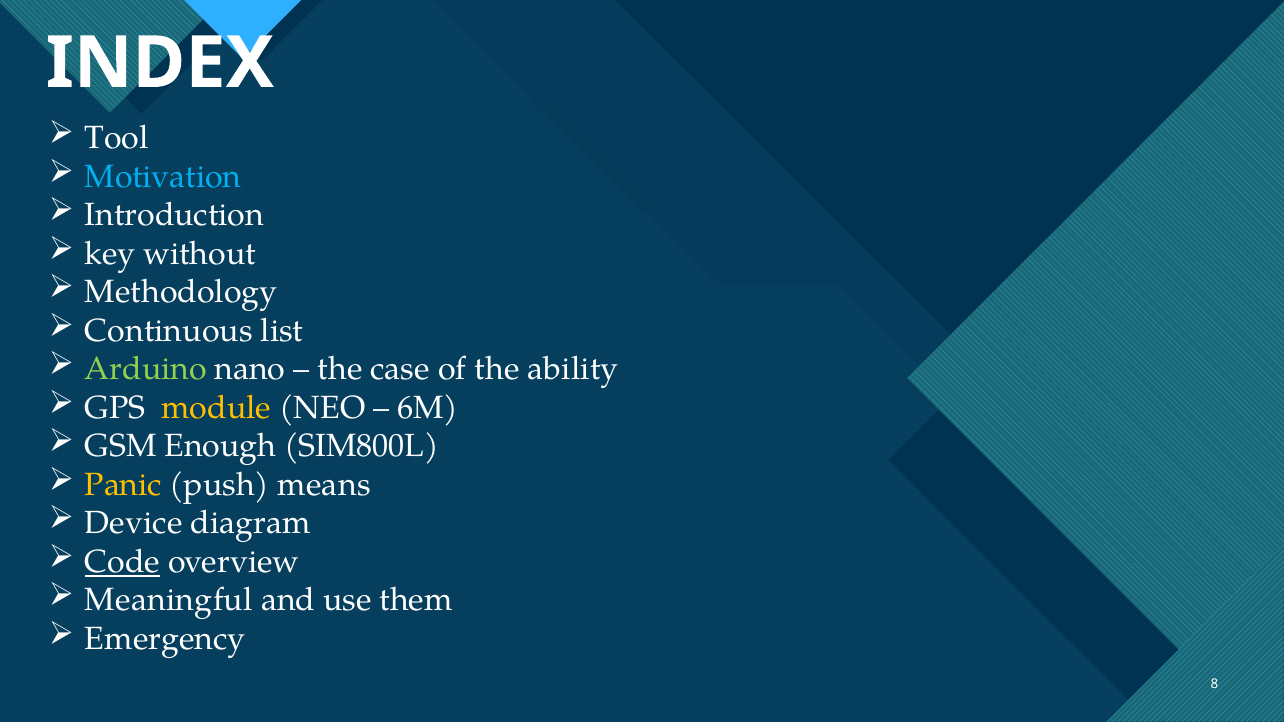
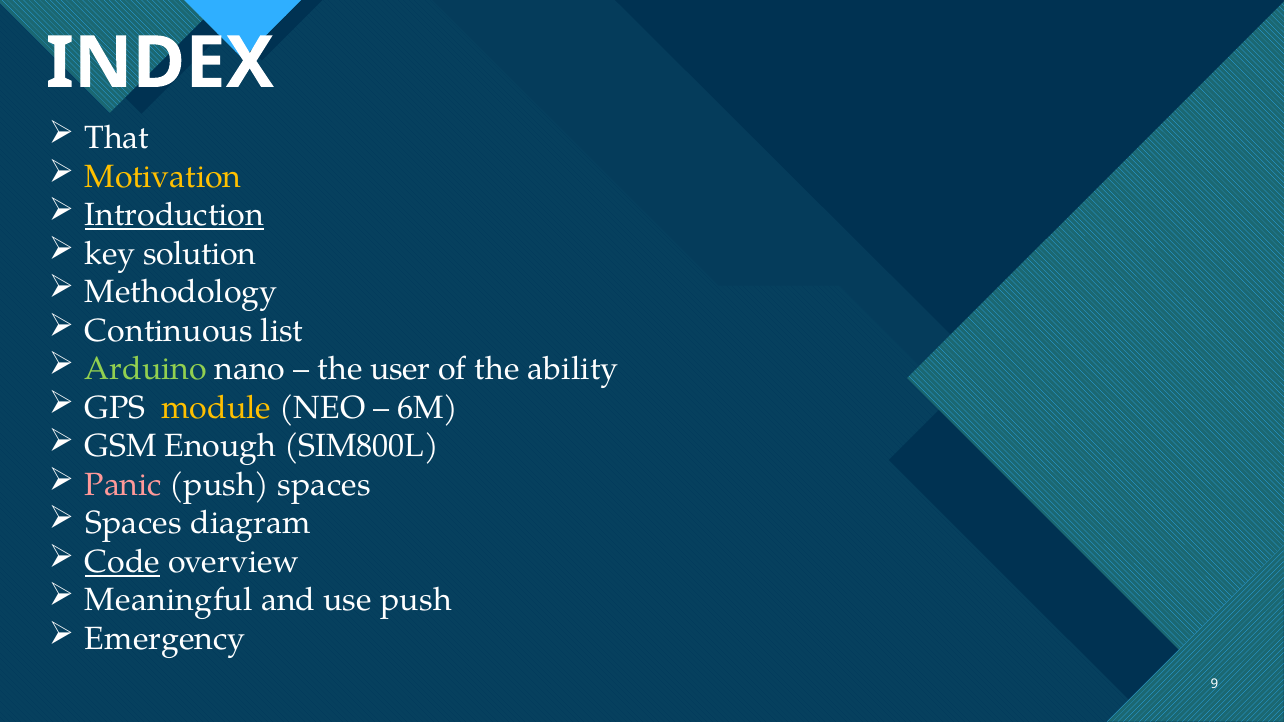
Tool: Tool -> That
Motivation colour: light blue -> yellow
Introduction underline: none -> present
without: without -> solution
case: case -> user
Panic colour: yellow -> pink
push means: means -> spaces
Device at (134, 524): Device -> Spaces
use them: them -> push
8: 8 -> 9
